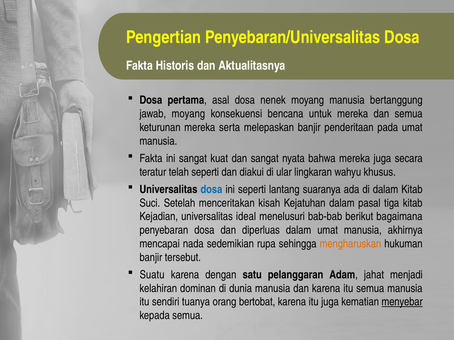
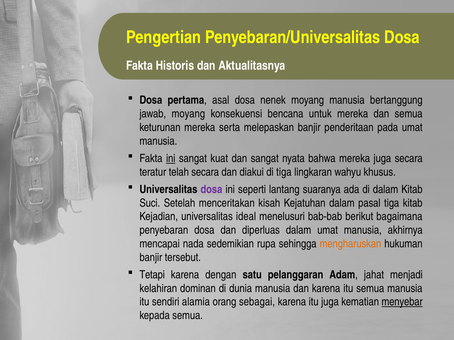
ini at (171, 159) underline: none -> present
telah seperti: seperti -> secara
di ular: ular -> tiga
dosa at (211, 190) colour: blue -> purple
Suatu: Suatu -> Tetapi
tuanya: tuanya -> alamia
bertobat: bertobat -> sebagai
